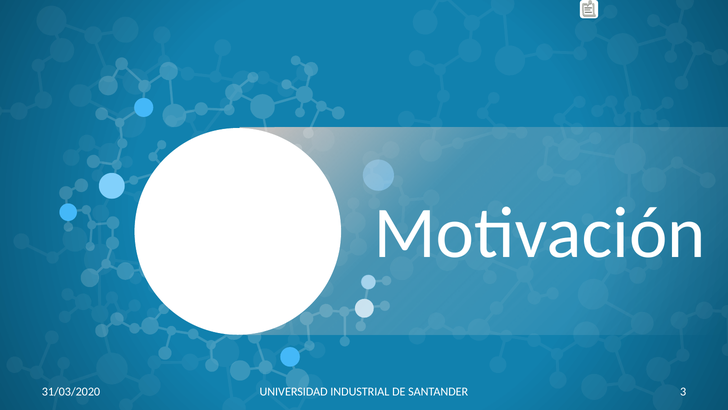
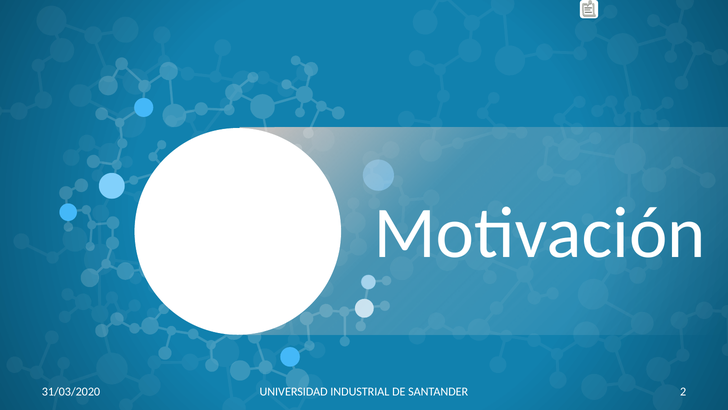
3: 3 -> 2
